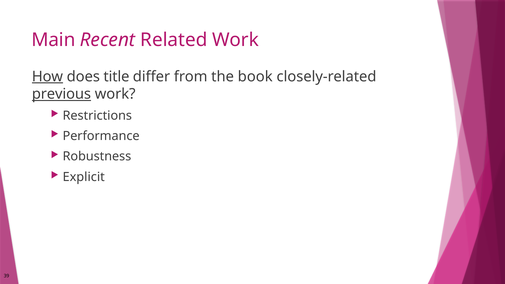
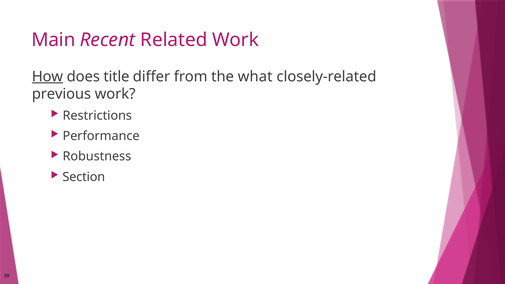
book: book -> what
previous underline: present -> none
Explicit: Explicit -> Section
